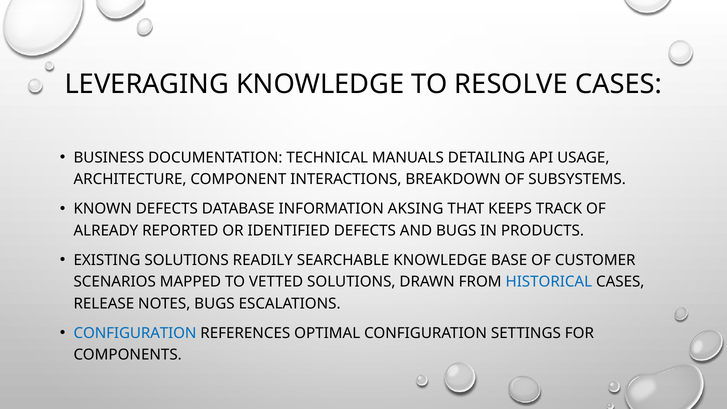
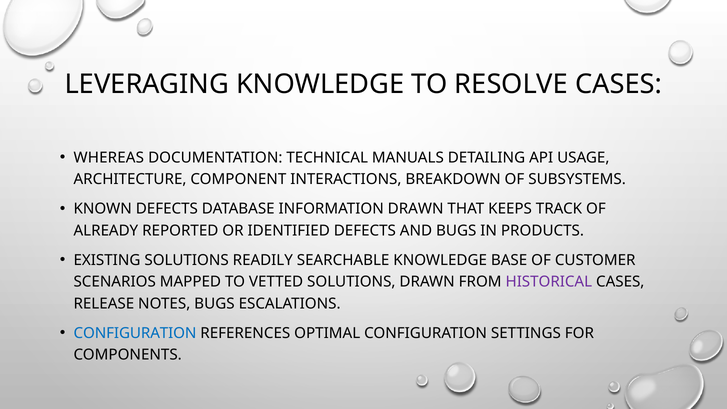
BUSINESS: BUSINESS -> WHEREAS
INFORMATION AKSING: AKSING -> DRAWN
HISTORICAL colour: blue -> purple
